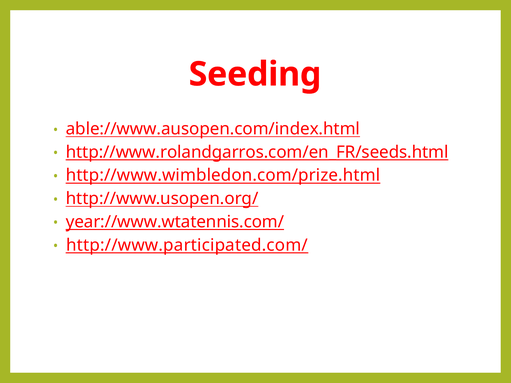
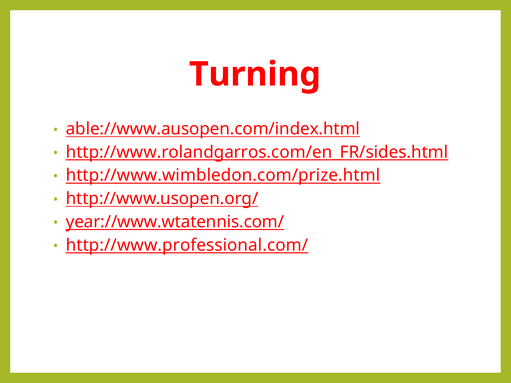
Seeding: Seeding -> Turning
http://www.rolandgarros.com/en_FR/seeds.html: http://www.rolandgarros.com/en_FR/seeds.html -> http://www.rolandgarros.com/en_FR/sides.html
http://www.participated.com/: http://www.participated.com/ -> http://www.professional.com/
